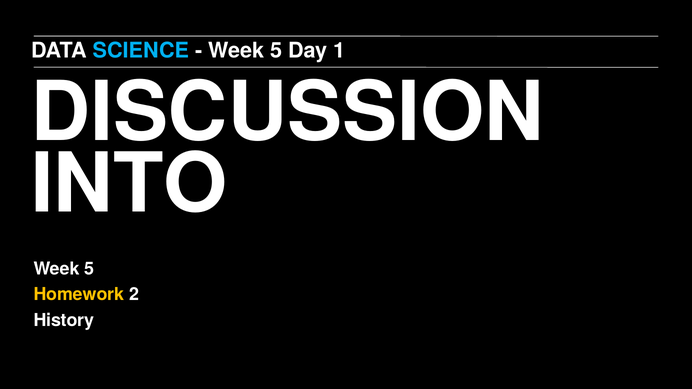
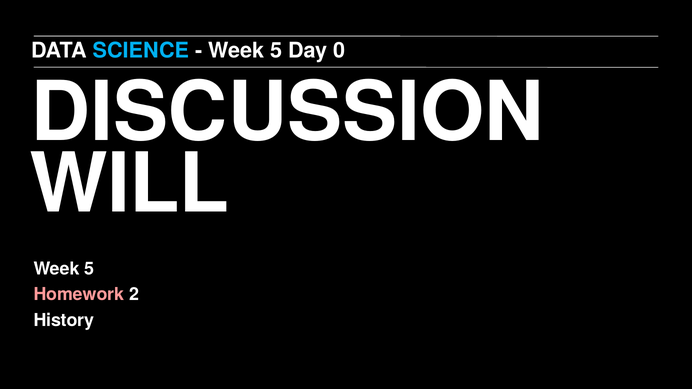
1: 1 -> 0
INTO: INTO -> WILL
Homework colour: yellow -> pink
